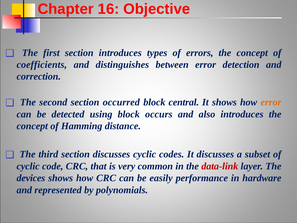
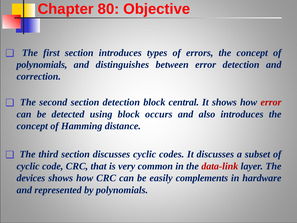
16: 16 -> 80
coefficients at (42, 65): coefficients -> polynomials
section occurred: occurred -> detection
error at (271, 102) colour: orange -> red
performance: performance -> complements
